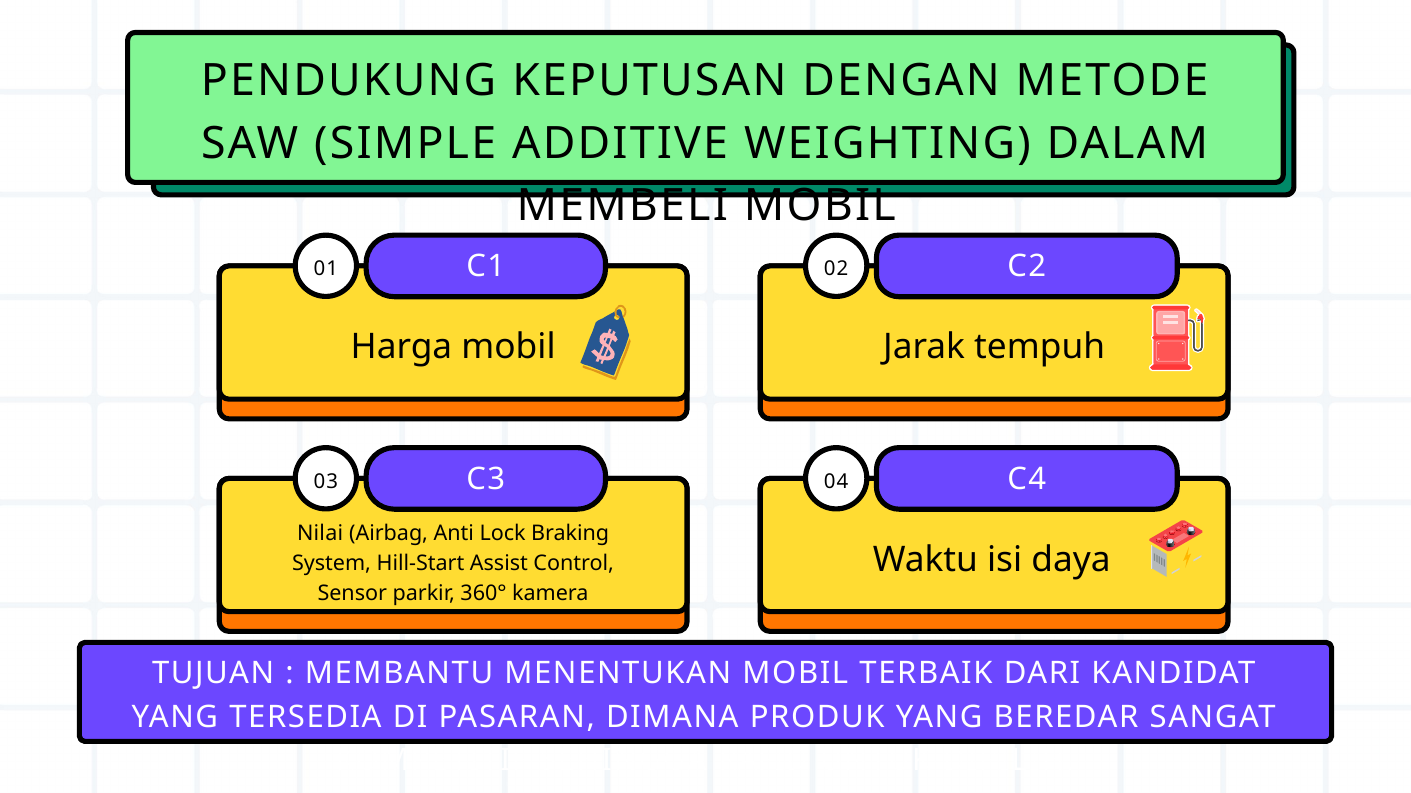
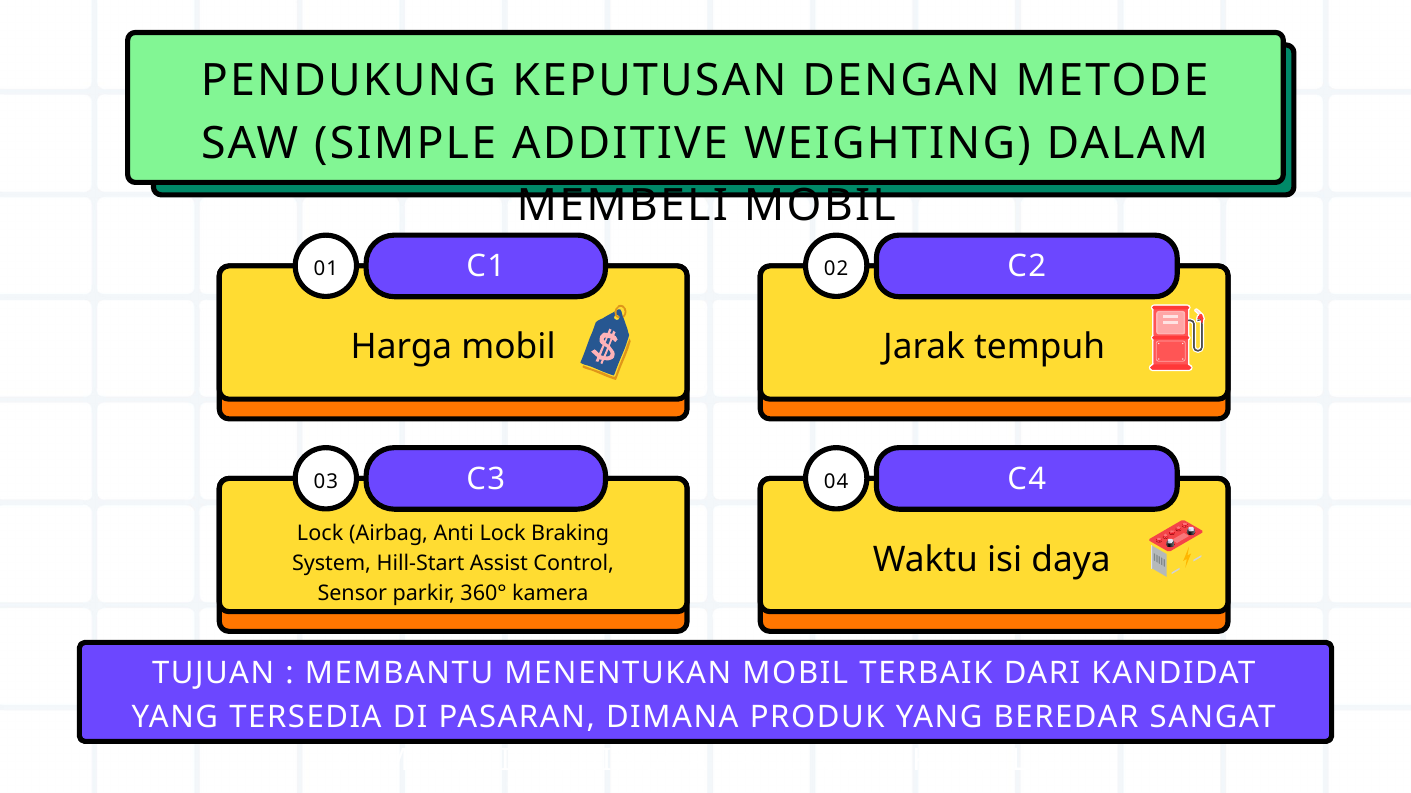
Nilai at (320, 534): Nilai -> Lock
